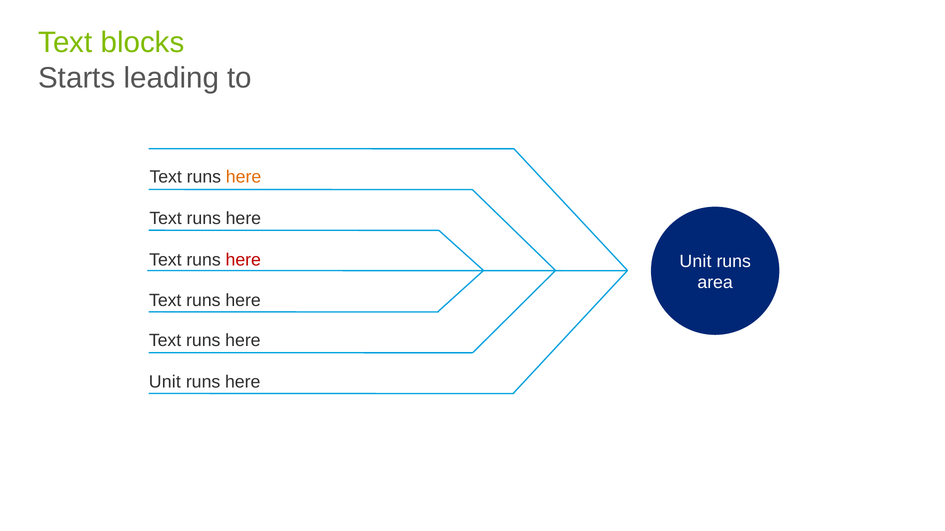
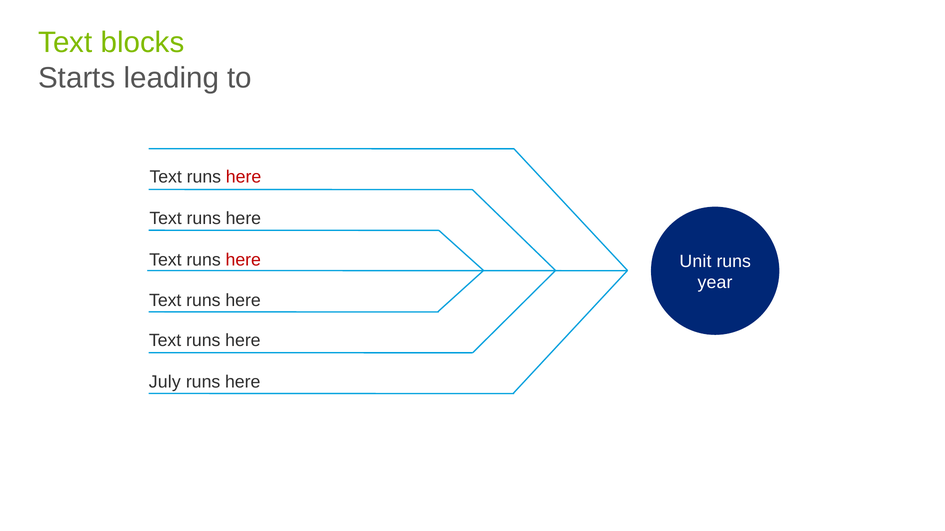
here at (244, 177) colour: orange -> red
area: area -> year
Unit at (165, 382): Unit -> July
